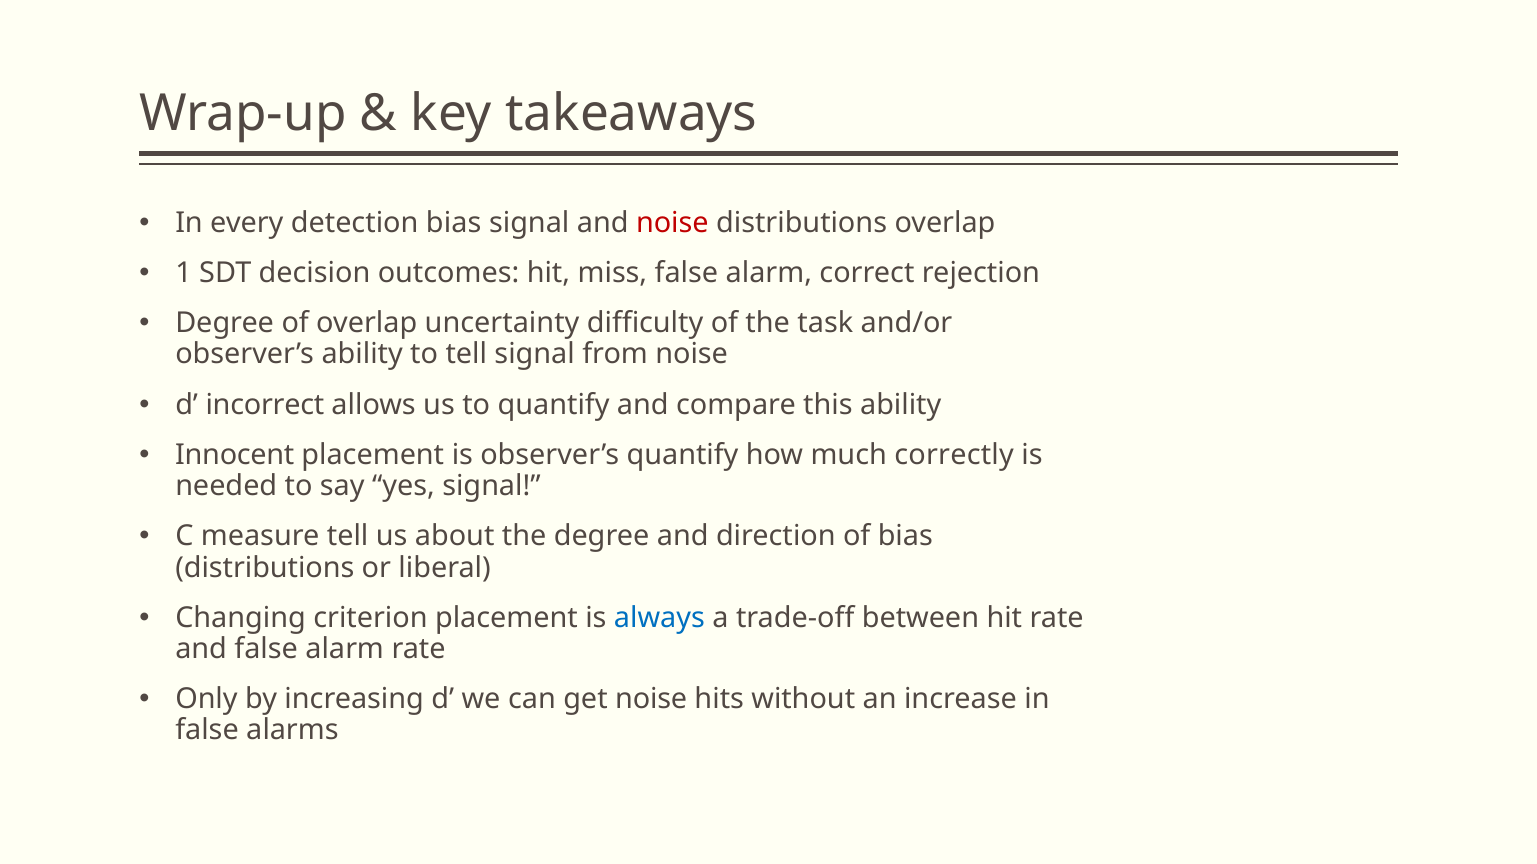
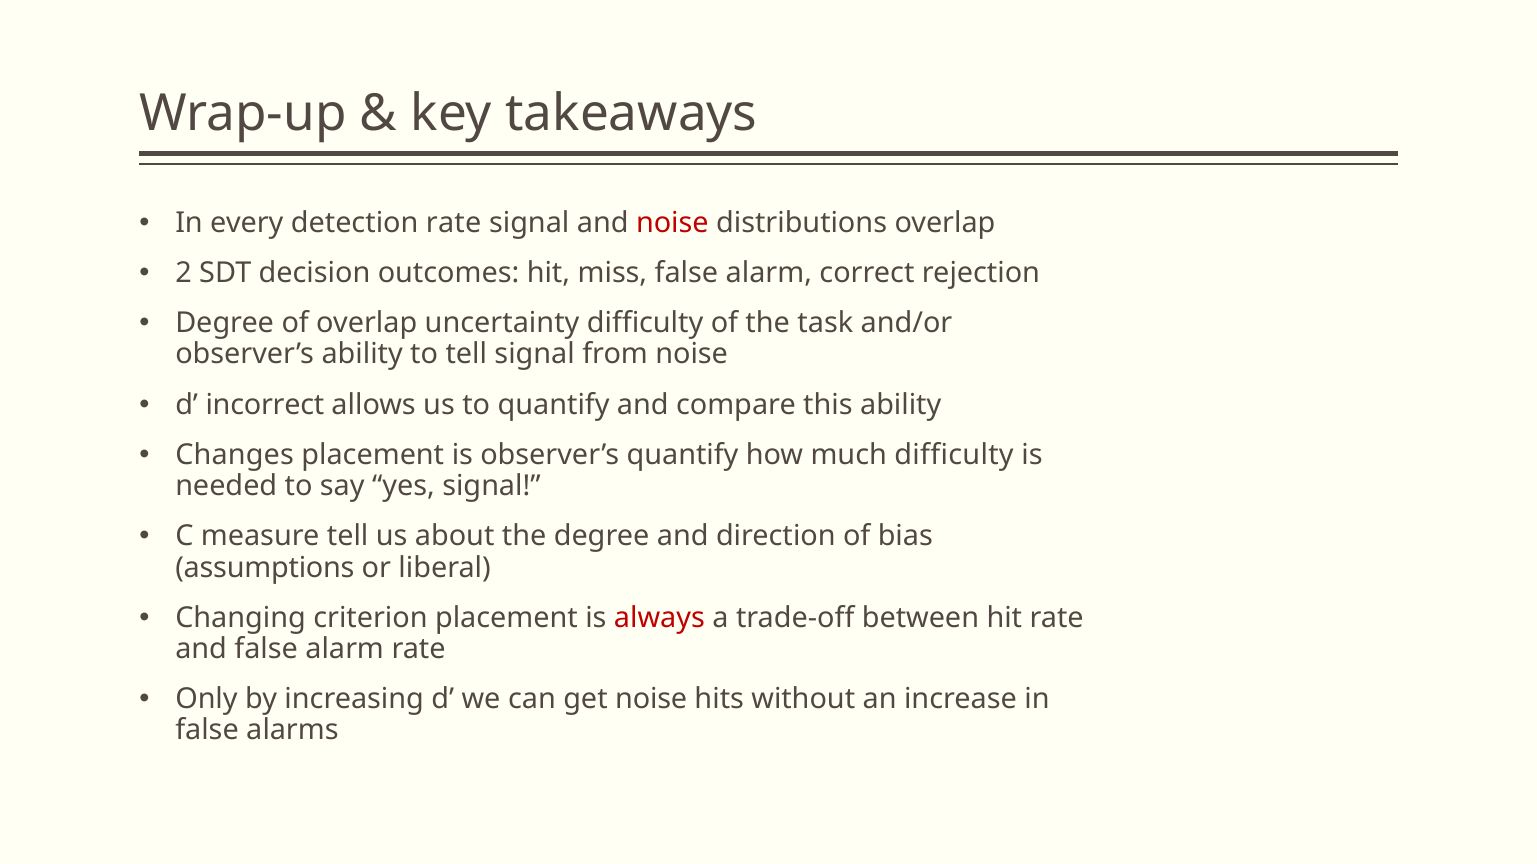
detection bias: bias -> rate
1: 1 -> 2
Innocent: Innocent -> Changes
much correctly: correctly -> difficulty
distributions at (265, 568): distributions -> assumptions
always colour: blue -> red
